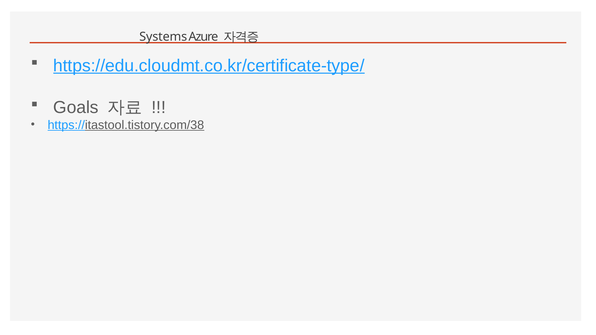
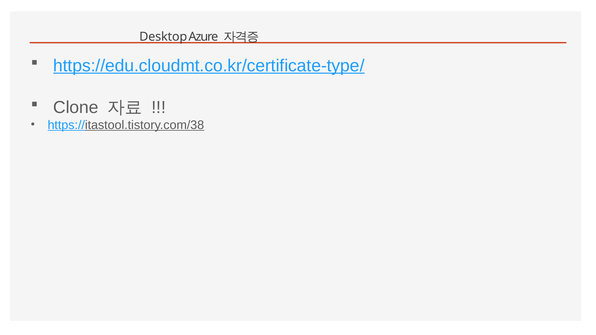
Systems: Systems -> Desktop
Goals: Goals -> Clone
